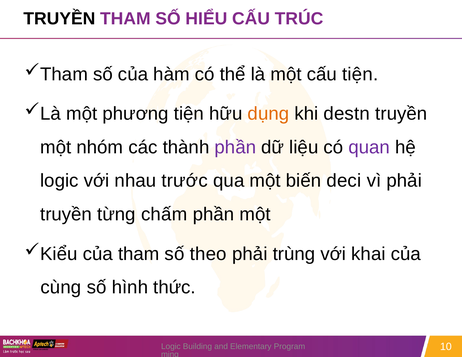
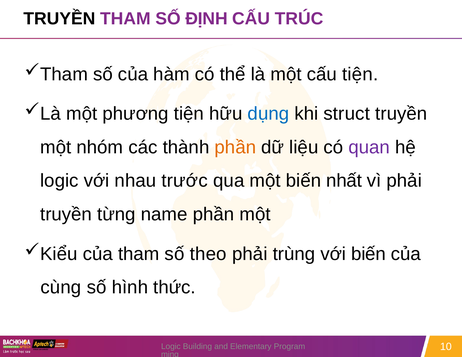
HIỂU: HIỂU -> ĐỊNH
dụng colour: orange -> blue
destn: destn -> struct
phần at (235, 147) colour: purple -> orange
deci: deci -> nhất
chấm: chấm -> name
với khai: khai -> biến
